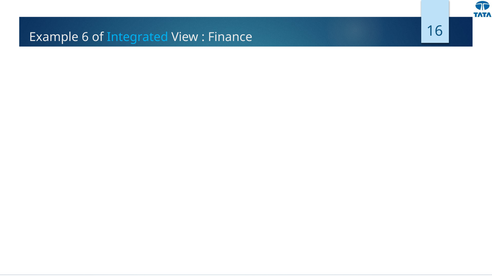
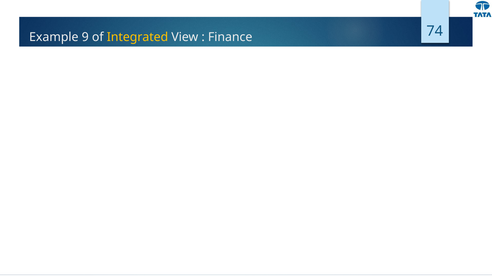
6: 6 -> 9
Integrated colour: light blue -> yellow
16: 16 -> 74
